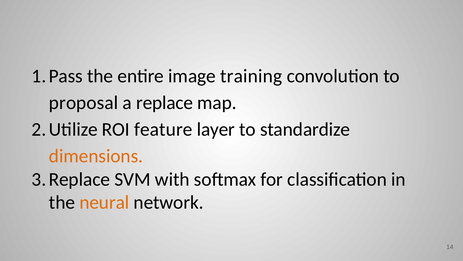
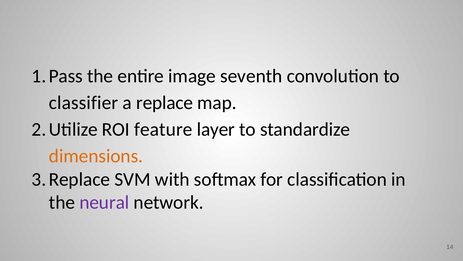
training: training -> seventh
proposal: proposal -> classifier
neural colour: orange -> purple
